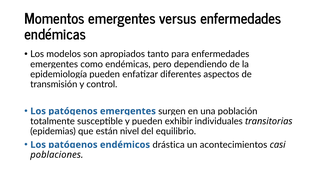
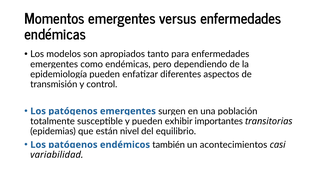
individuales: individuales -> importantes
drástica: drástica -> también
poblaciones: poblaciones -> variabilidad
